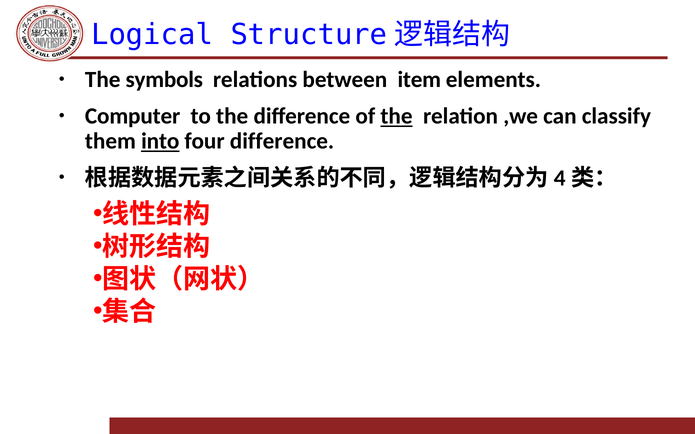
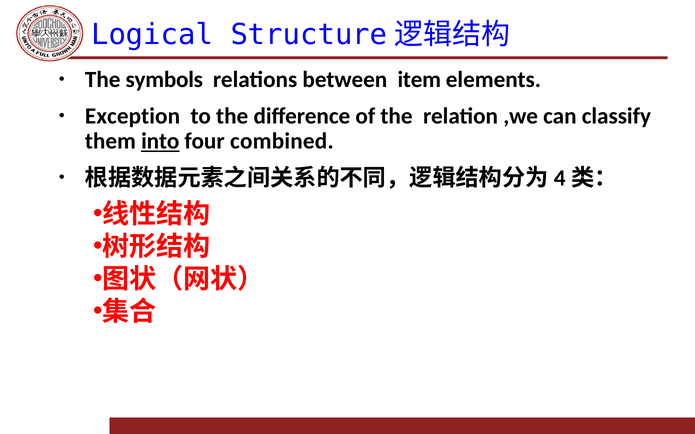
Computer: Computer -> Exception
the at (396, 116) underline: present -> none
four difference: difference -> combined
